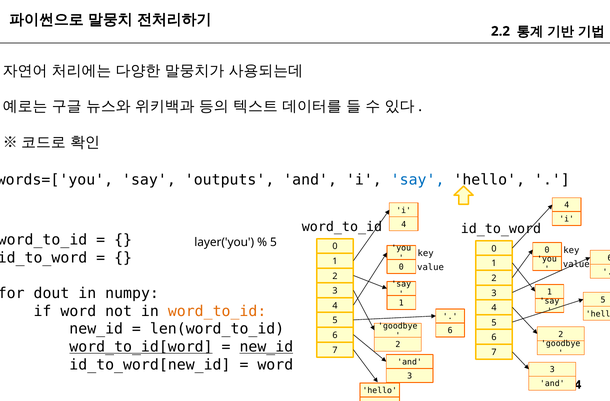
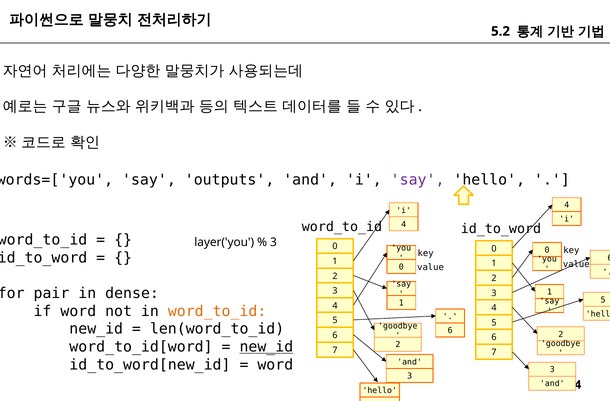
2.2: 2.2 -> 5.2
say at (418, 180) colour: blue -> purple
5 at (273, 242): 5 -> 3
dout: dout -> pair
numpy: numpy -> dense
word_to_id[word underline: present -> none
